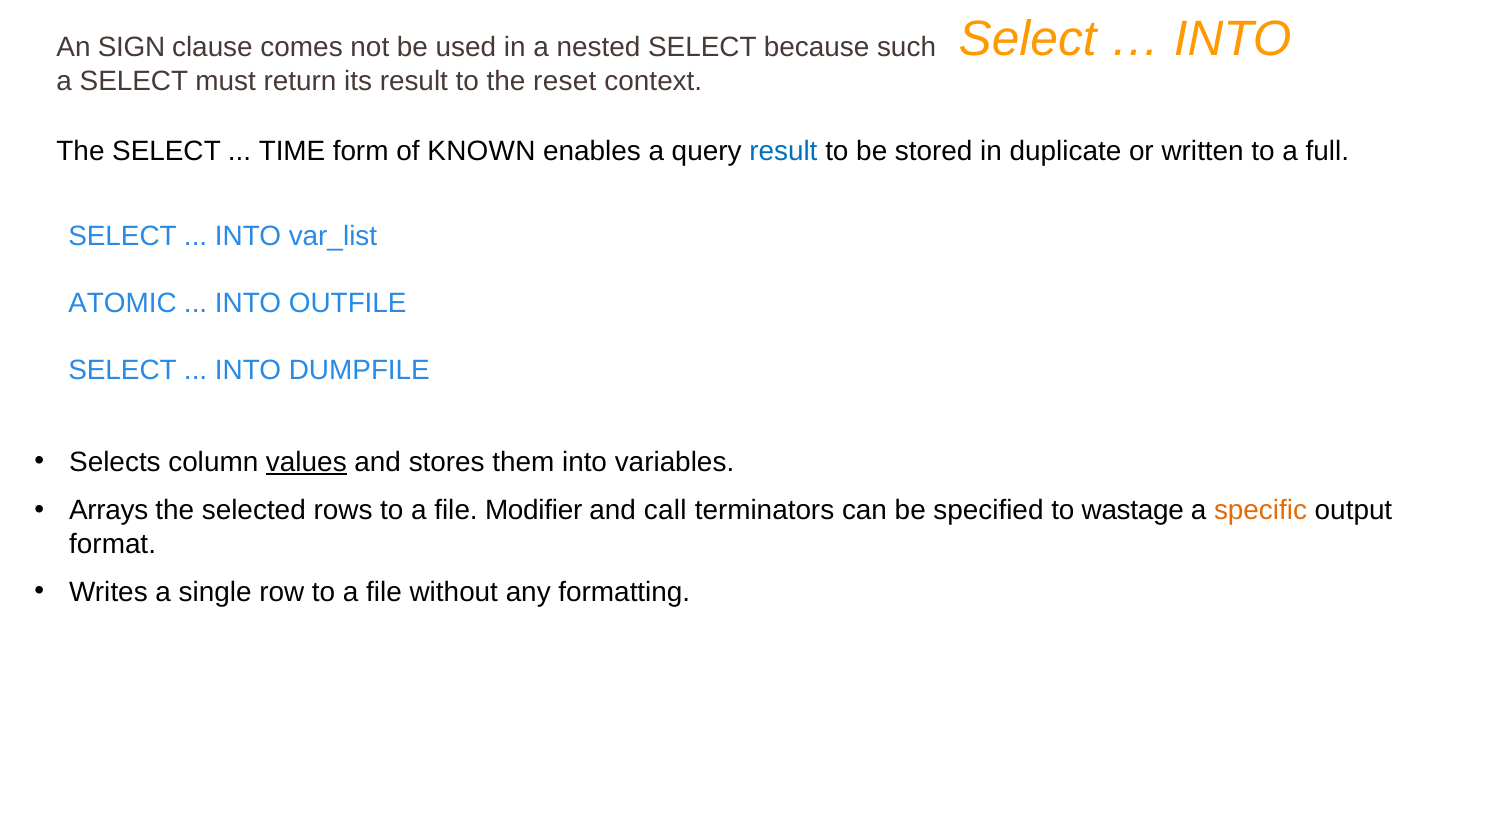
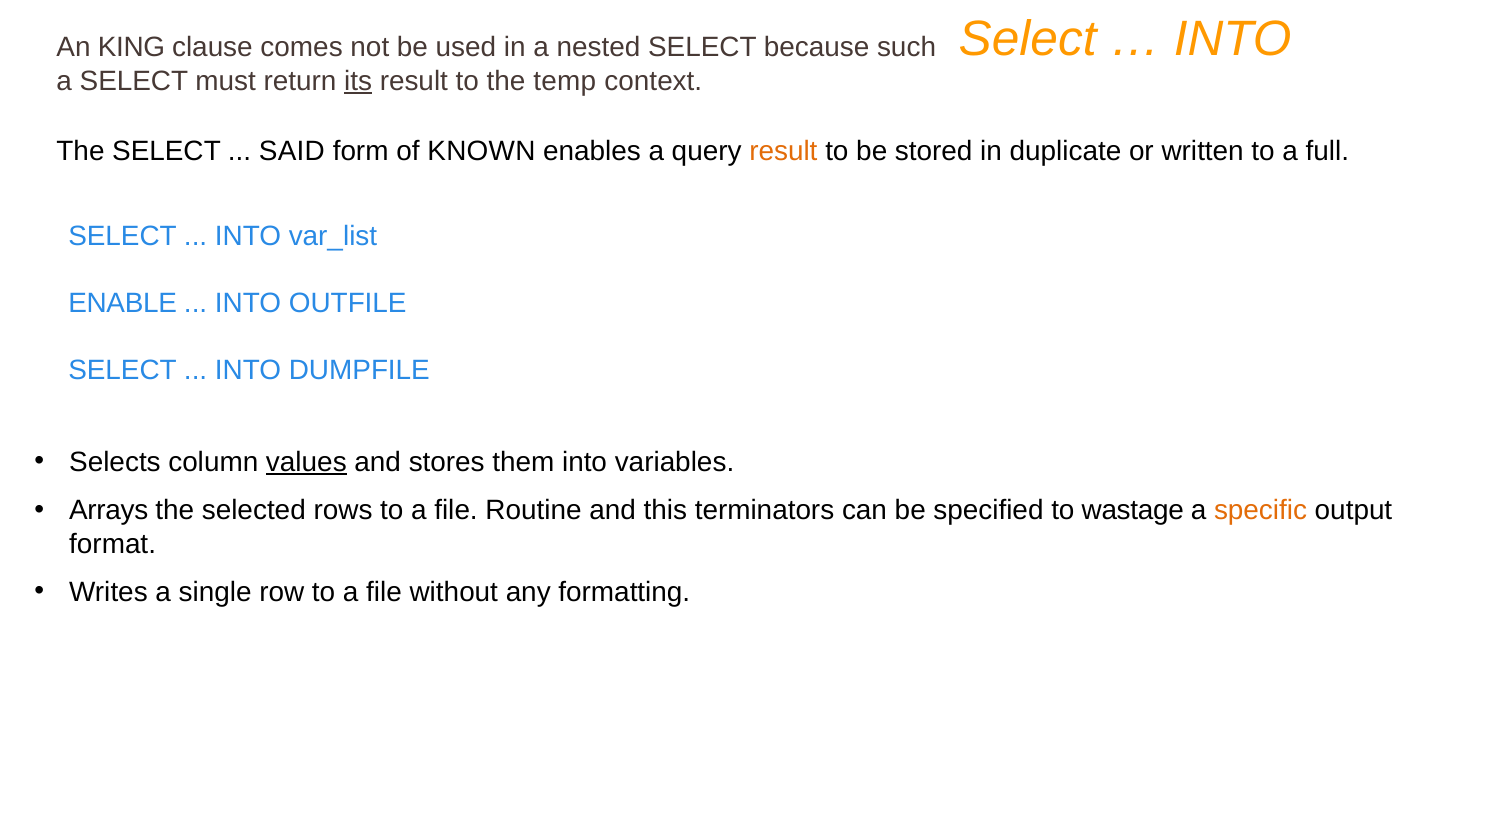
SIGN: SIGN -> KING
its underline: none -> present
reset: reset -> temp
TIME: TIME -> SAID
result at (783, 152) colour: blue -> orange
ATOMIC: ATOMIC -> ENABLE
Modifier: Modifier -> Routine
call: call -> this
